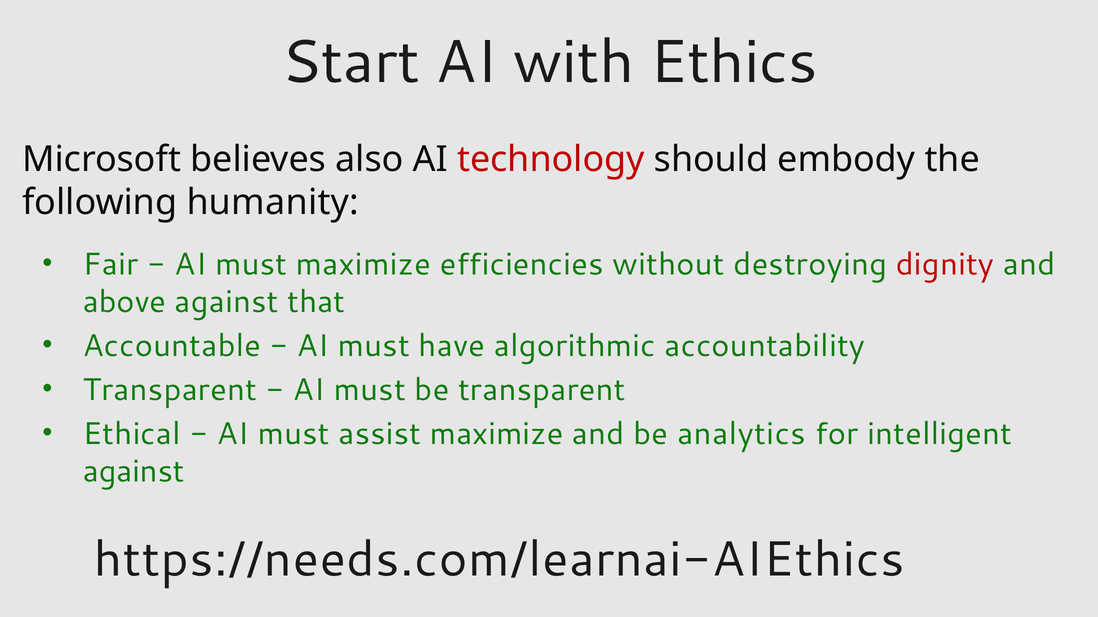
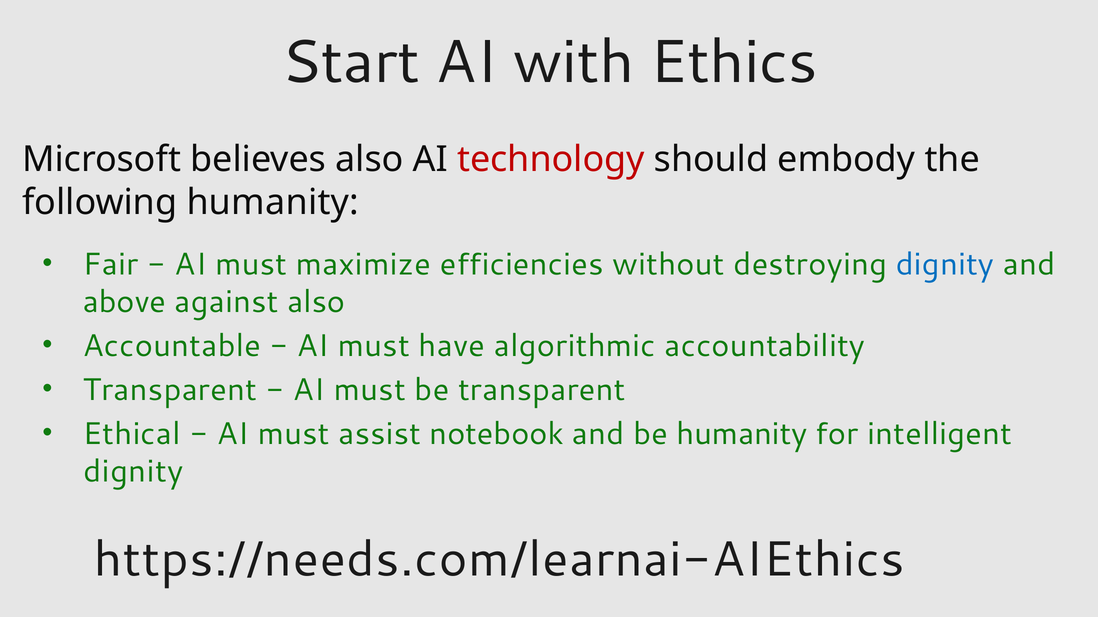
dignity at (945, 265) colour: red -> blue
against that: that -> also
assist maximize: maximize -> notebook
be analytics: analytics -> humanity
against at (134, 472): against -> dignity
